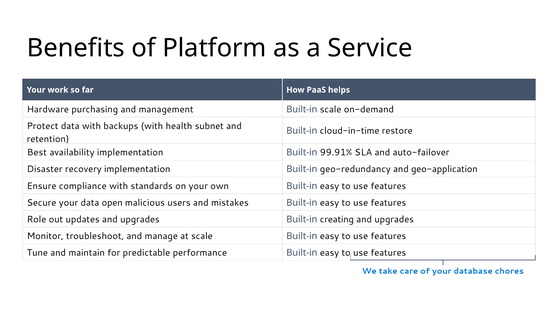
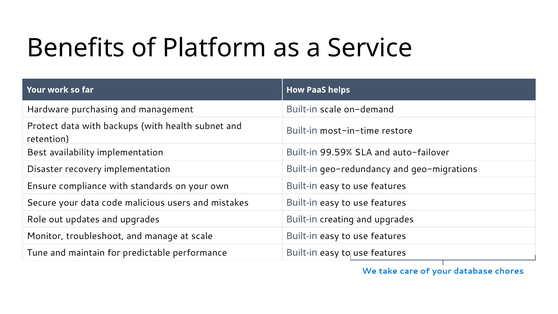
cloud-in-time: cloud-in-time -> most-in-time
99.91%: 99.91% -> 99.59%
geo-application: geo-application -> geo-migrations
open: open -> code
